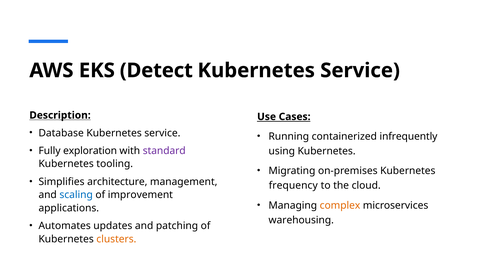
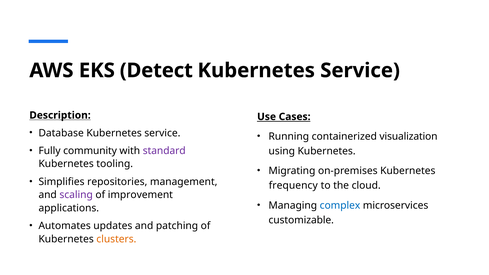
infrequently: infrequently -> visualization
exploration: exploration -> community
architecture: architecture -> repositories
scaling colour: blue -> purple
complex colour: orange -> blue
warehousing: warehousing -> customizable
